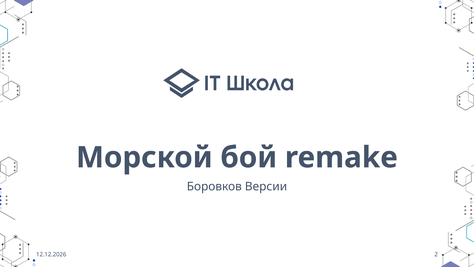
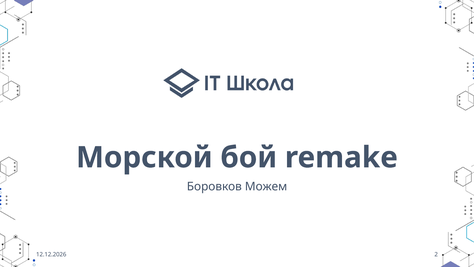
Версии: Версии -> Можем
